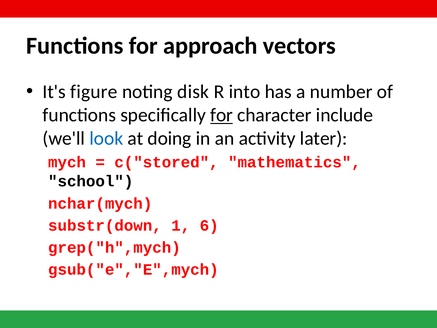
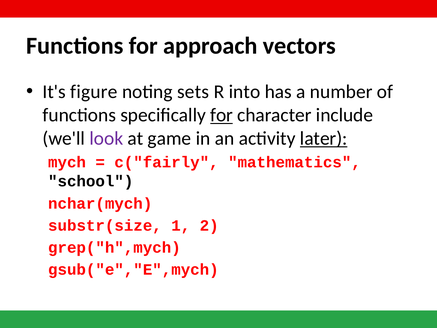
disk: disk -> sets
look colour: blue -> purple
doing: doing -> game
later underline: none -> present
c("stored: c("stored -> c("fairly
substr(down: substr(down -> substr(size
6: 6 -> 2
